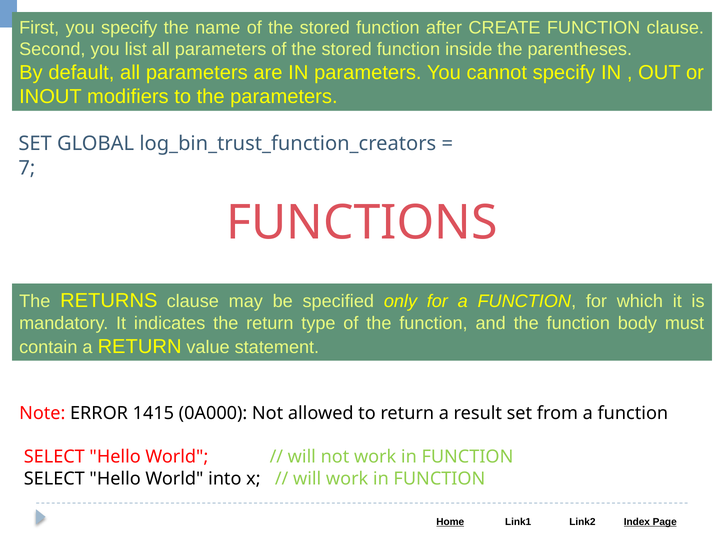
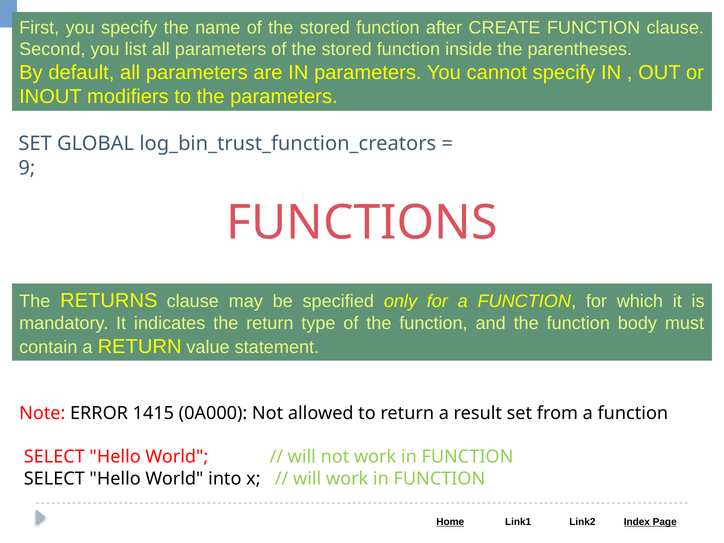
7: 7 -> 9
